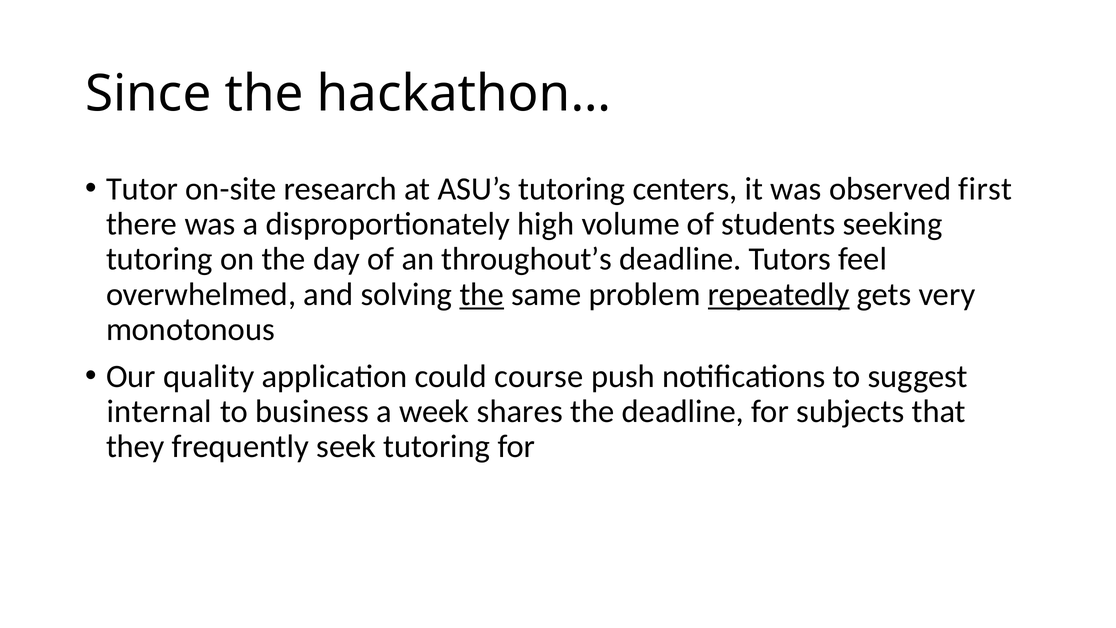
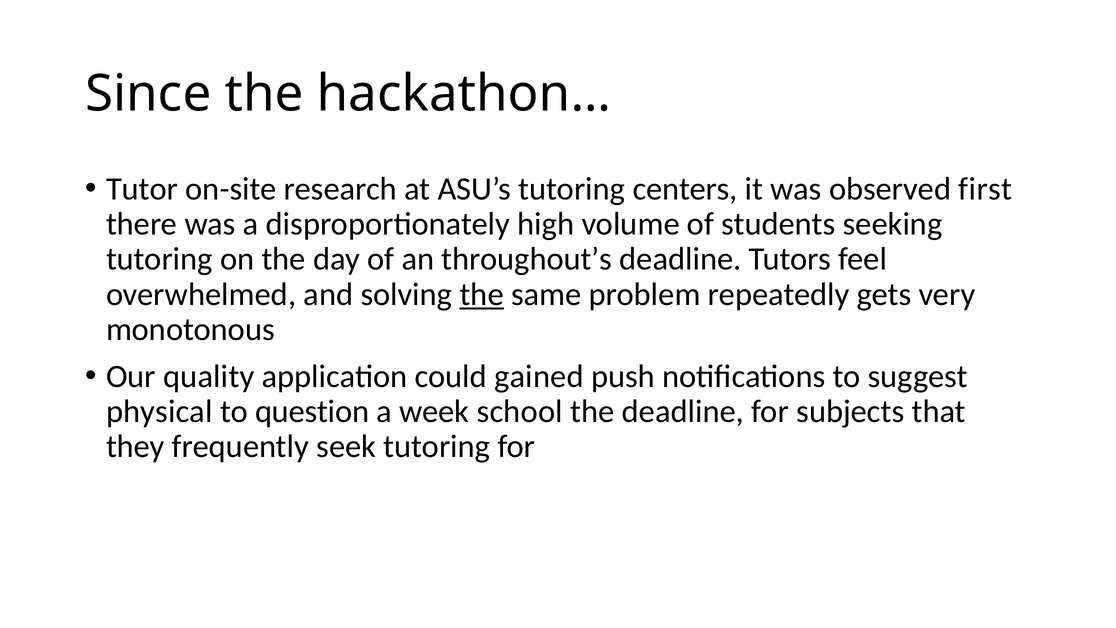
repeatedly underline: present -> none
course: course -> gained
internal: internal -> physical
business: business -> question
shares: shares -> school
